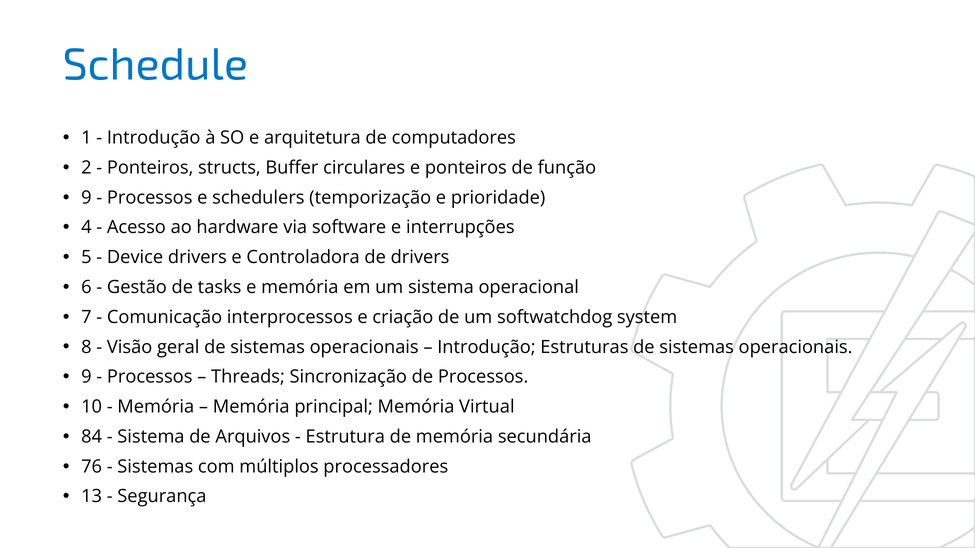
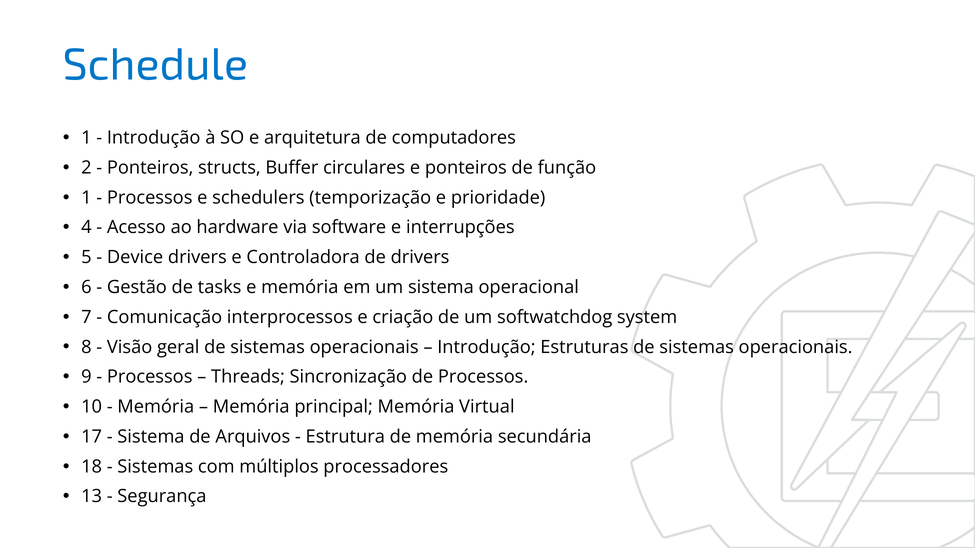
9 at (86, 198): 9 -> 1
84: 84 -> 17
76: 76 -> 18
